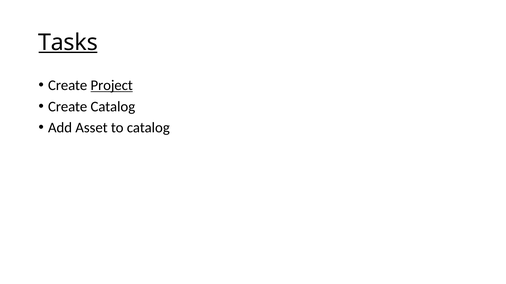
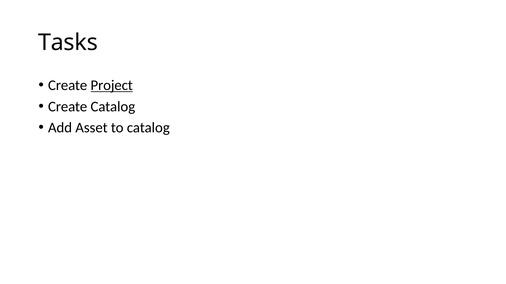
Tasks underline: present -> none
